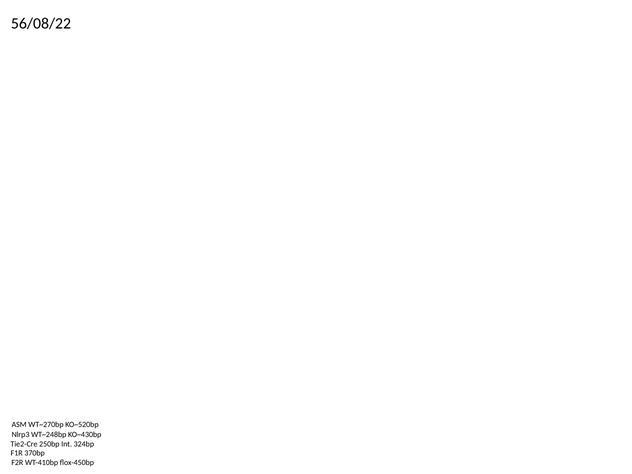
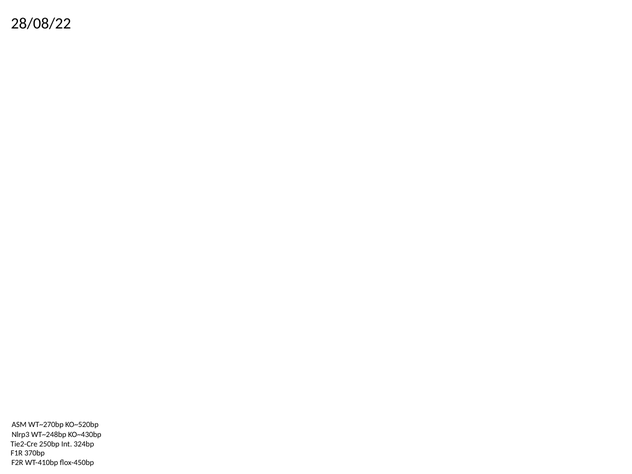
56/08/22: 56/08/22 -> 28/08/22
